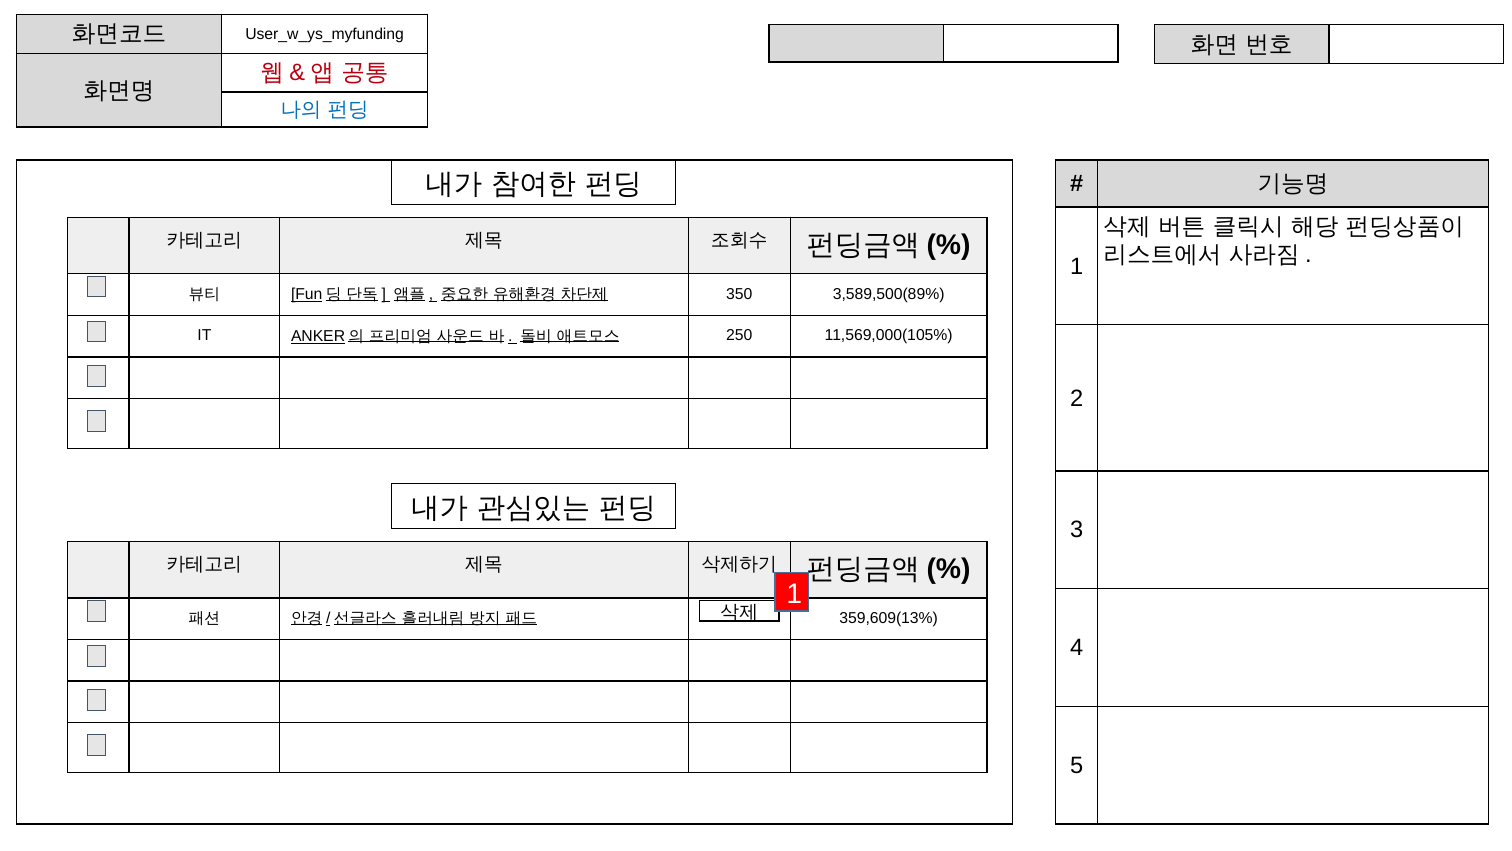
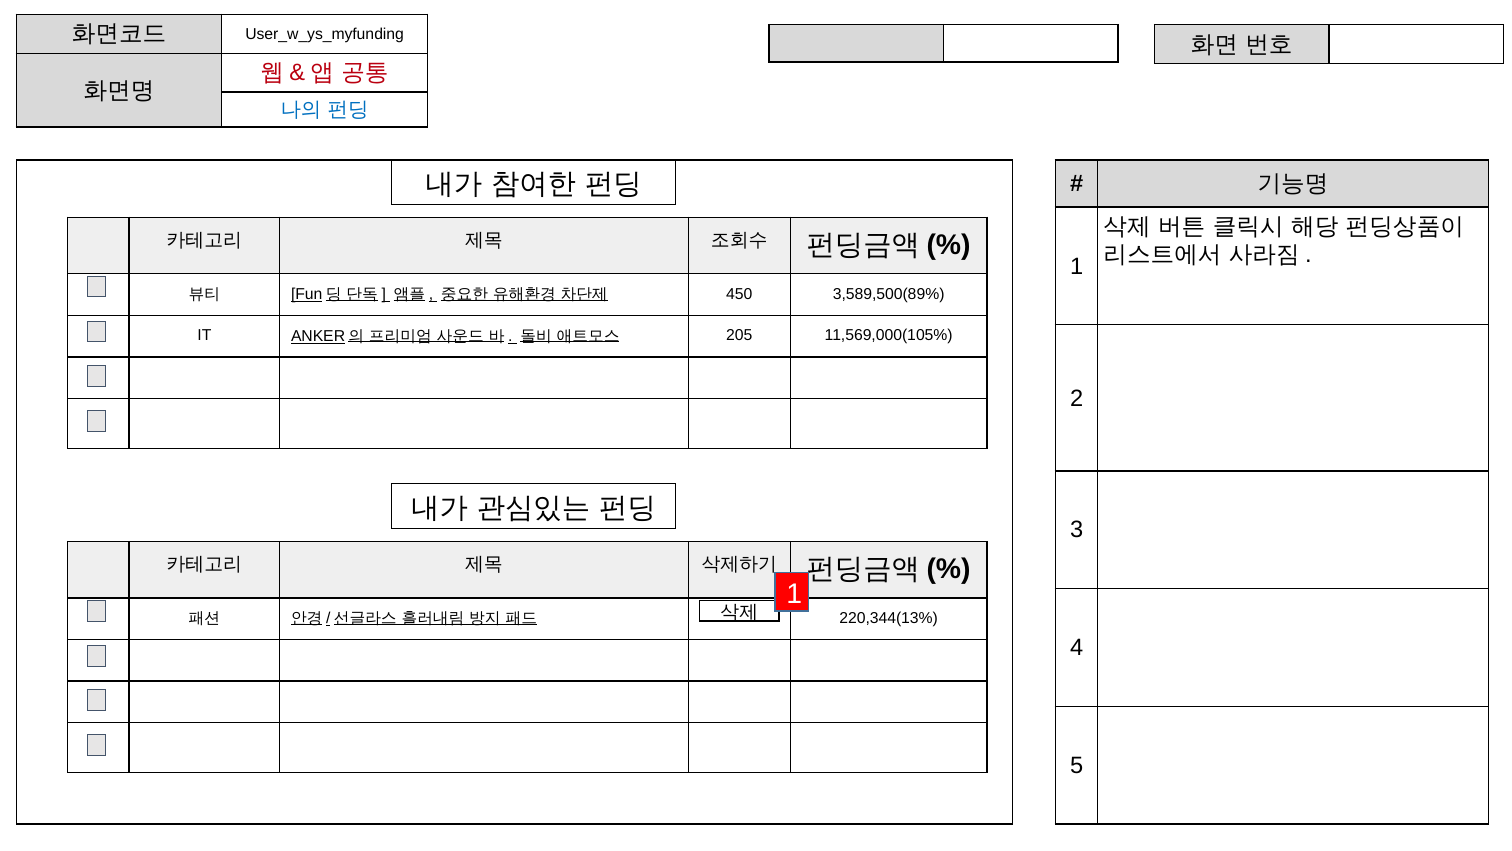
350: 350 -> 450
250: 250 -> 205
359,609(13%: 359,609(13% -> 220,344(13%
